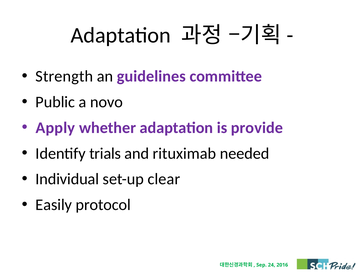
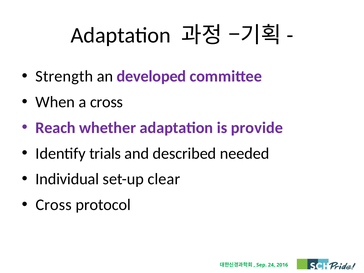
guidelines: guidelines -> developed
Public: Public -> When
a novo: novo -> cross
Apply: Apply -> Reach
rituximab: rituximab -> described
Easily at (54, 205): Easily -> Cross
